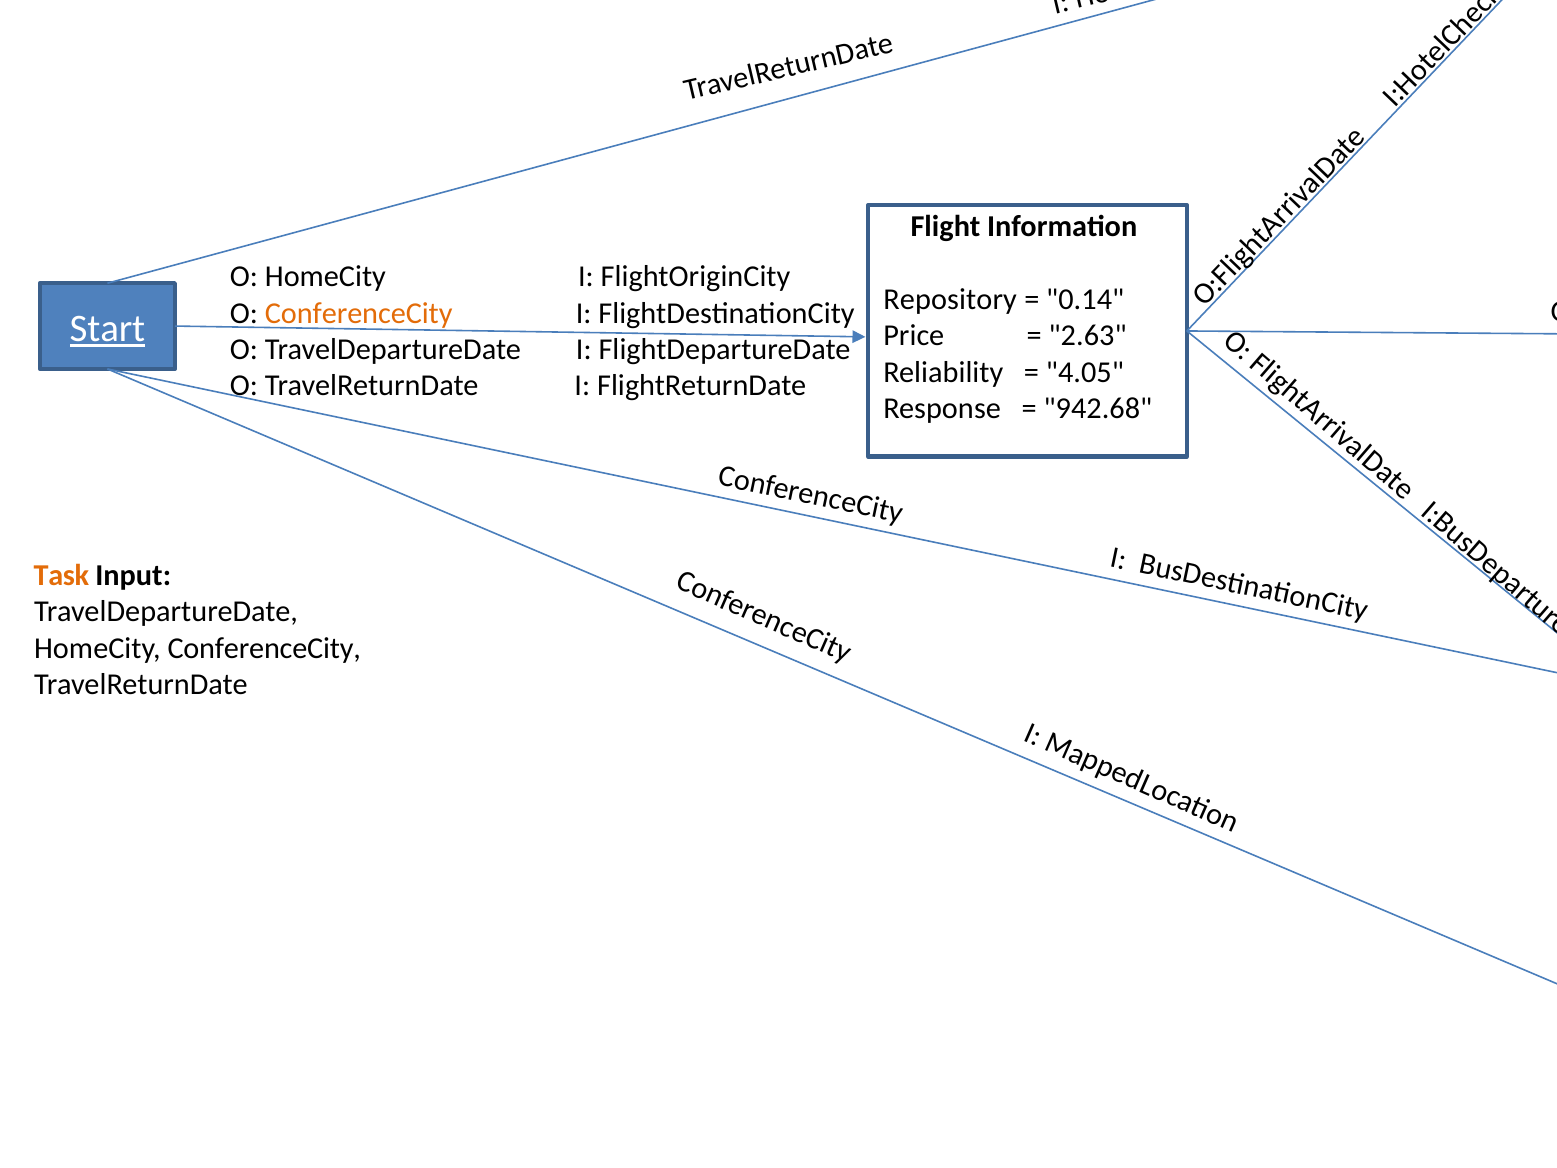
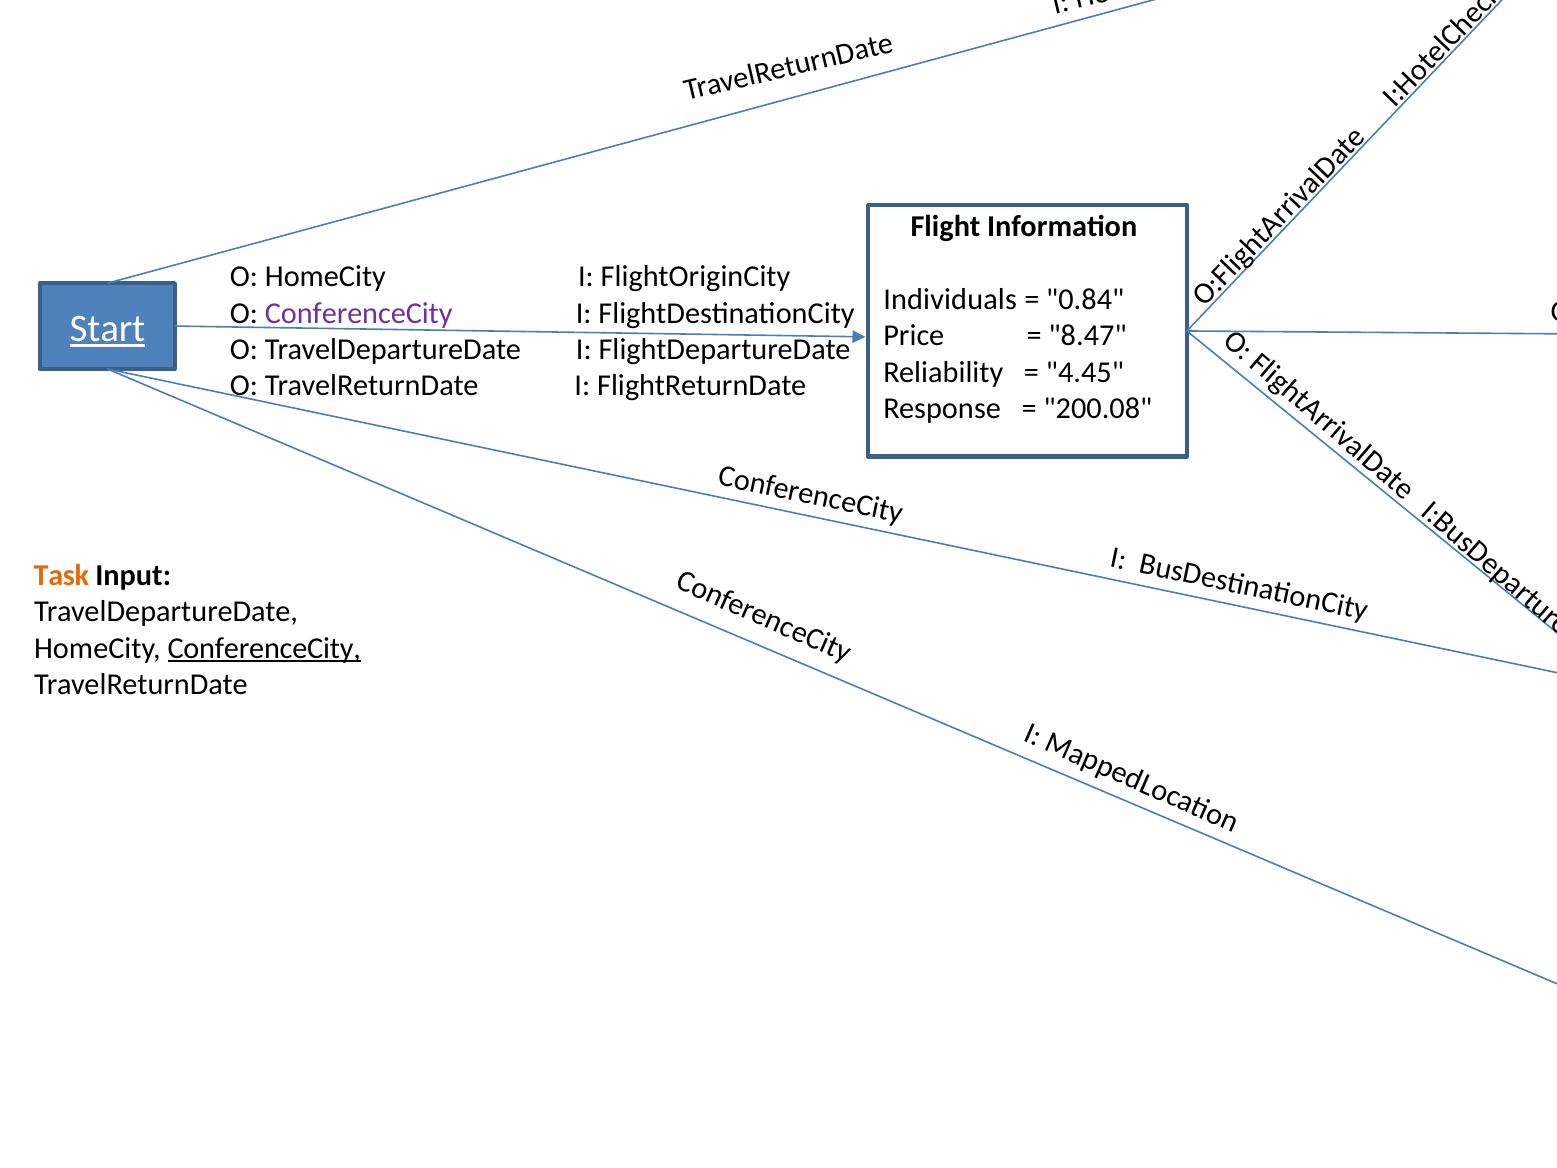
Repository: Repository -> Individuals
0.14: 0.14 -> 0.84
ConferenceCity at (359, 313) colour: orange -> purple
2.63: 2.63 -> 8.47
4.05: 4.05 -> 4.45
942.68: 942.68 -> 200.08
ConferenceCity at (264, 648) underline: none -> present
